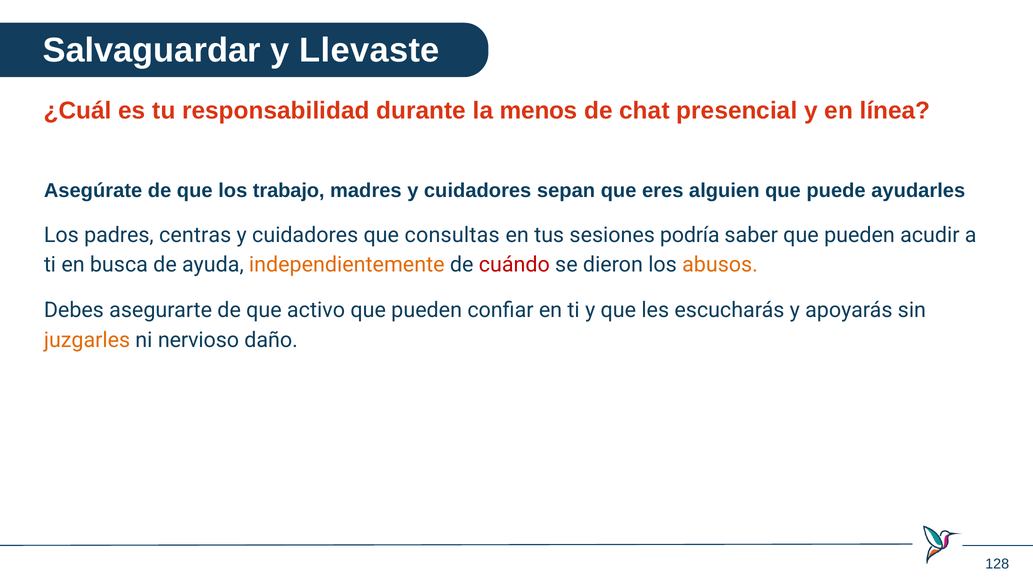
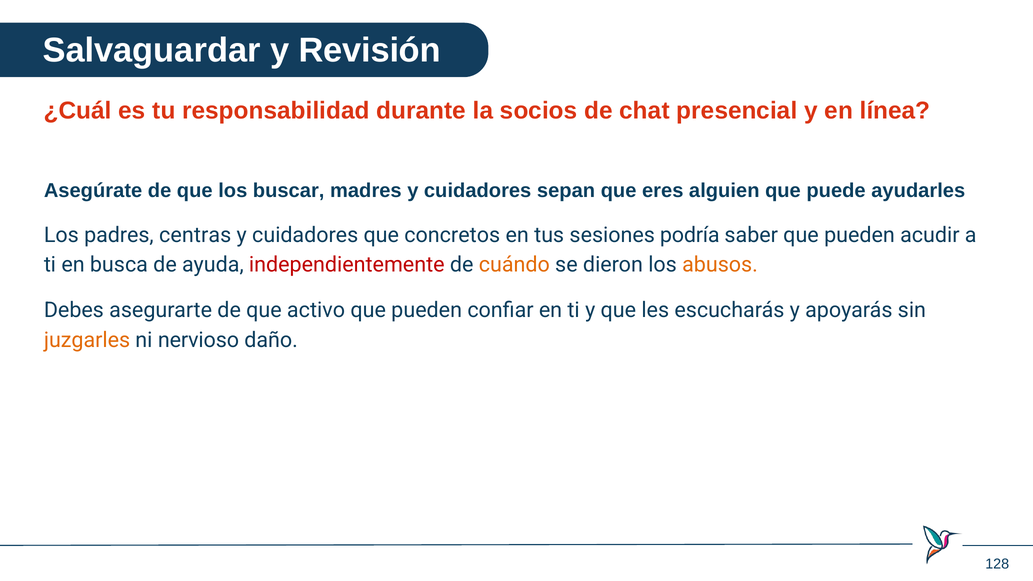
Llevaste: Llevaste -> Revisión
menos: menos -> socios
trabajo: trabajo -> buscar
consultas: consultas -> concretos
independientemente colour: orange -> red
cuándo colour: red -> orange
